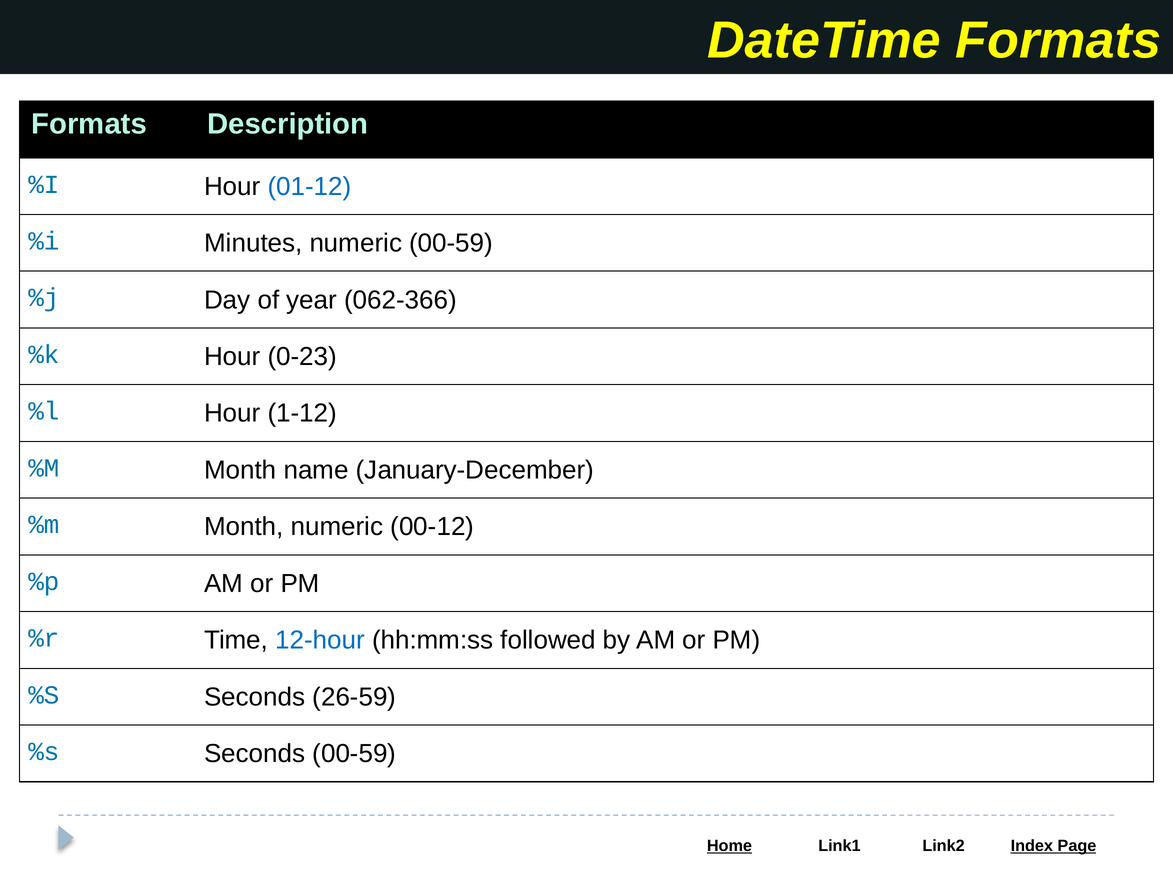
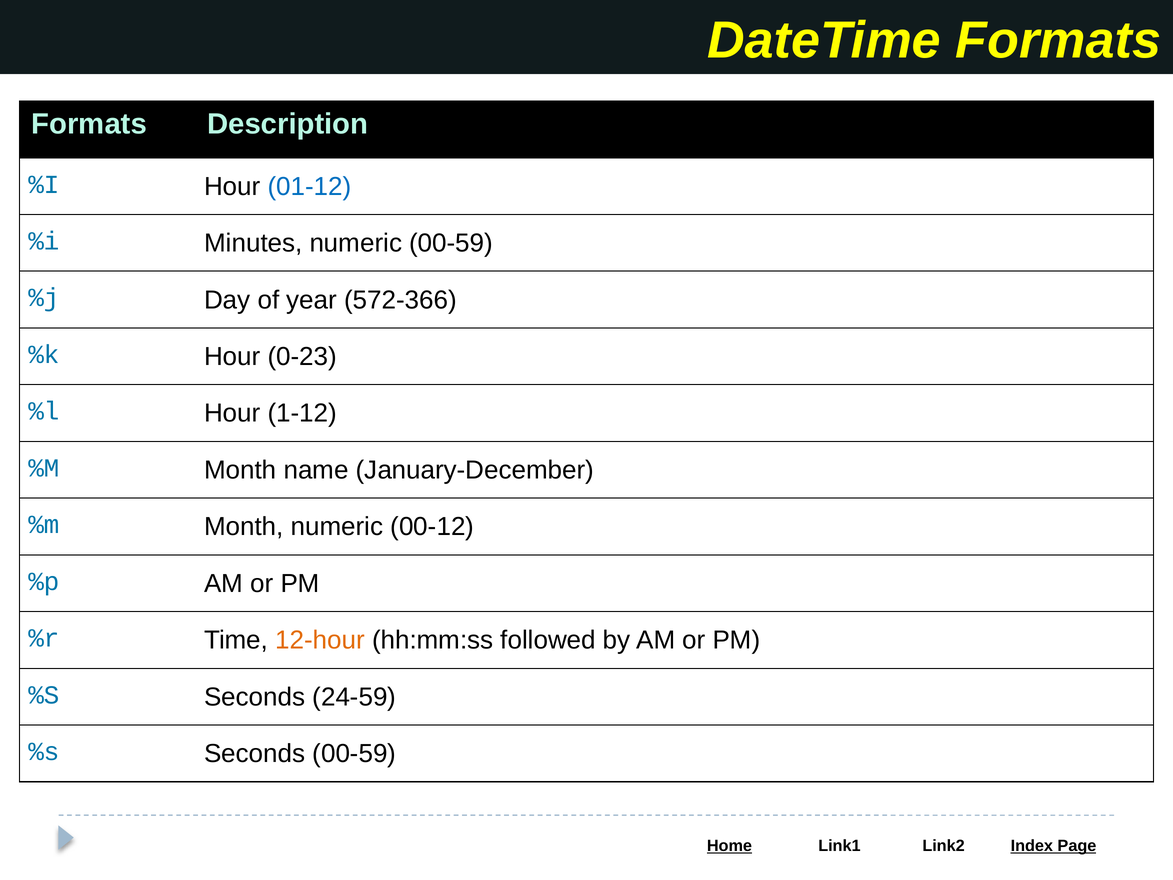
062-366: 062-366 -> 572-366
12-hour colour: blue -> orange
26-59: 26-59 -> 24-59
